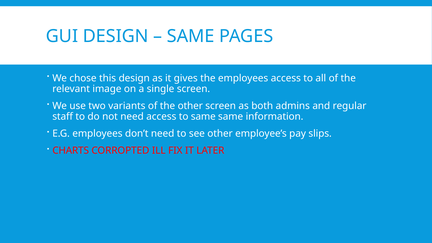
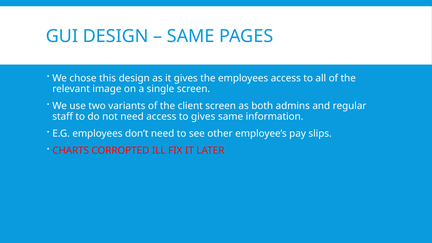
the other: other -> client
to same: same -> gives
